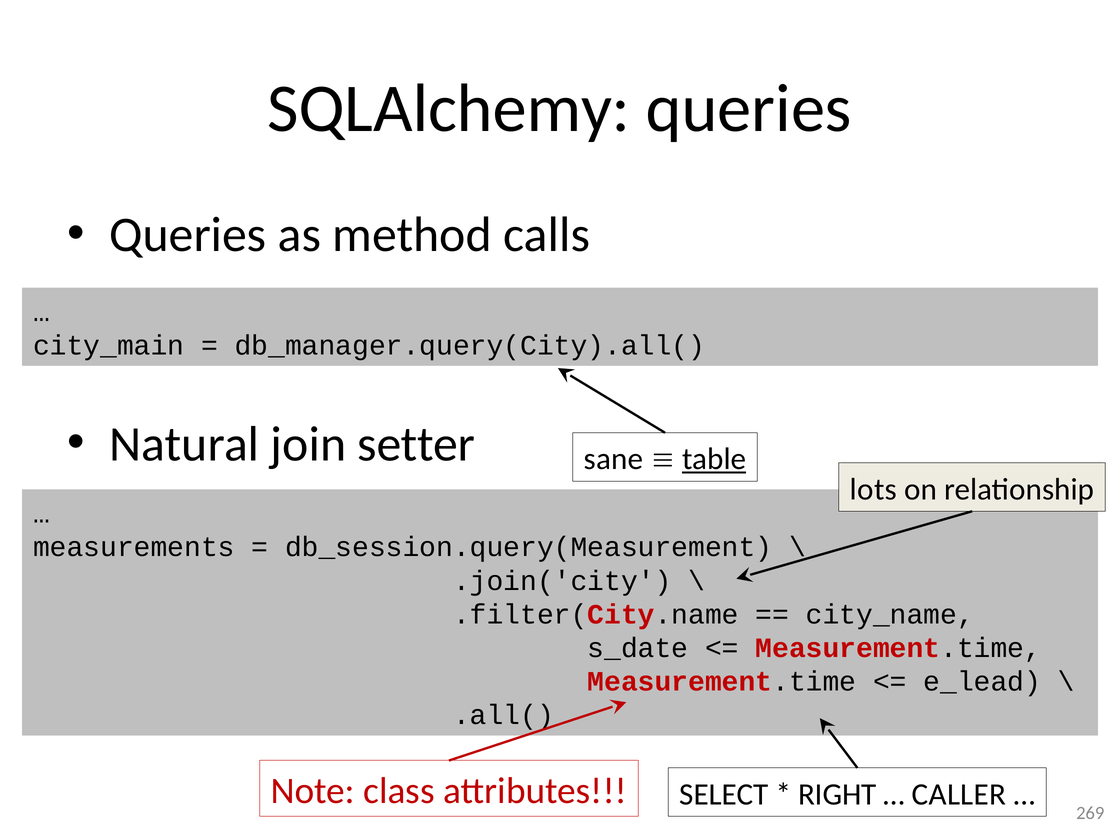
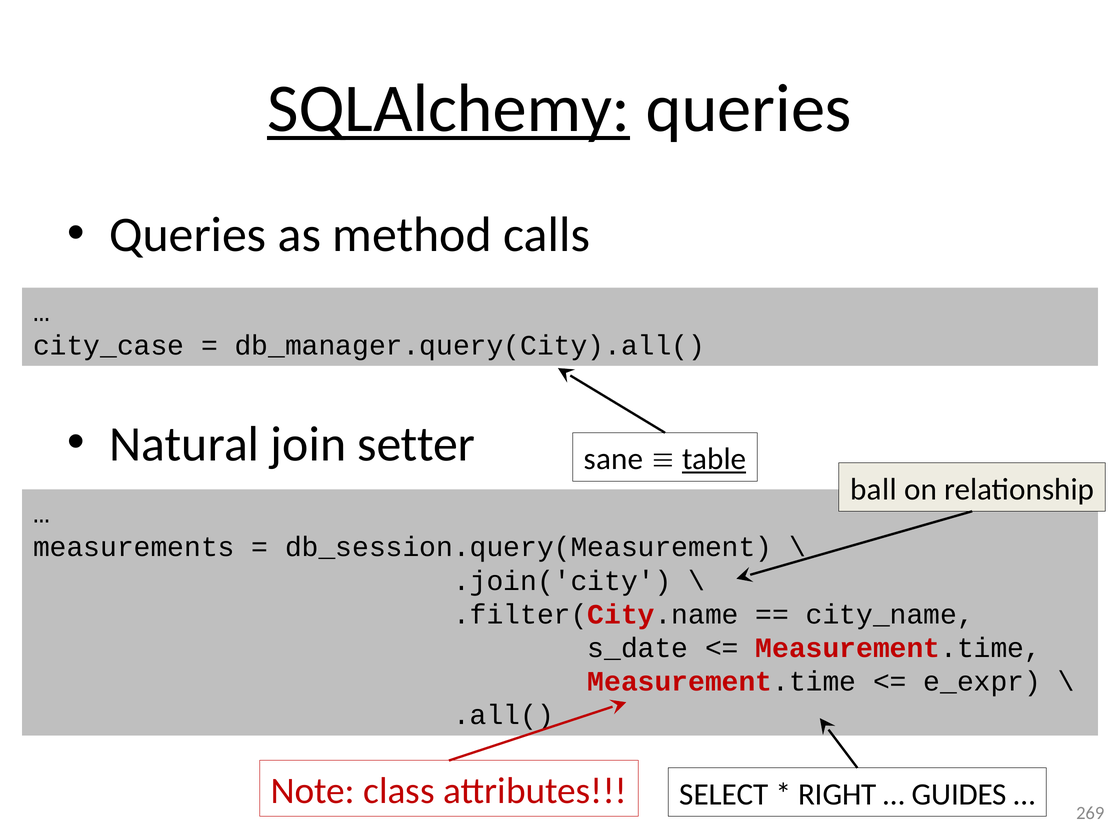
SQLAlchemy underline: none -> present
city_main: city_main -> city_case
lots: lots -> ball
e_lead: e_lead -> e_expr
CALLER: CALLER -> GUIDES
